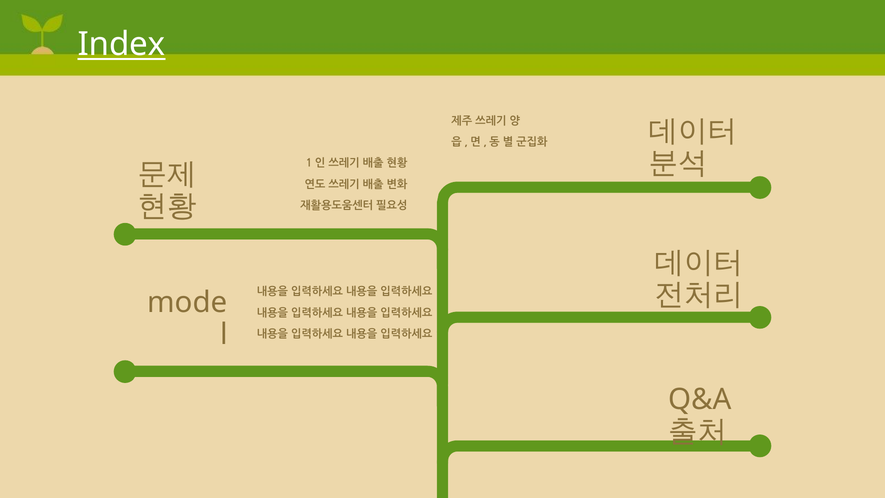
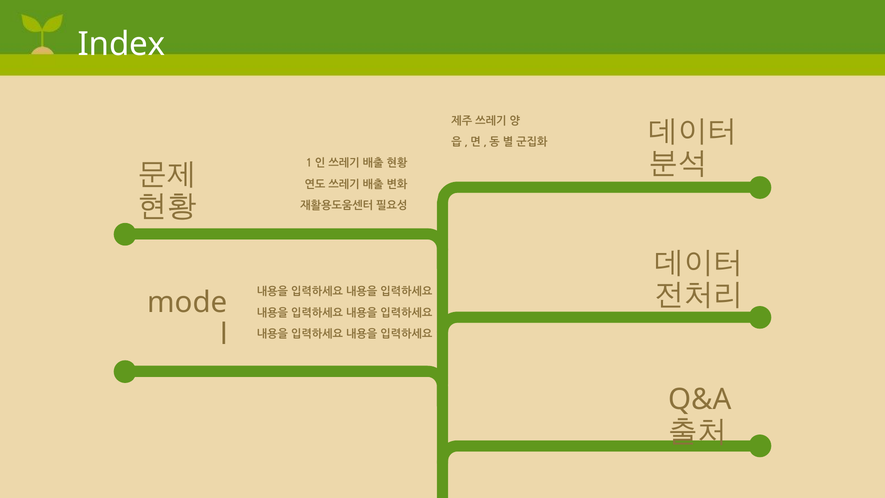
Index underline: present -> none
